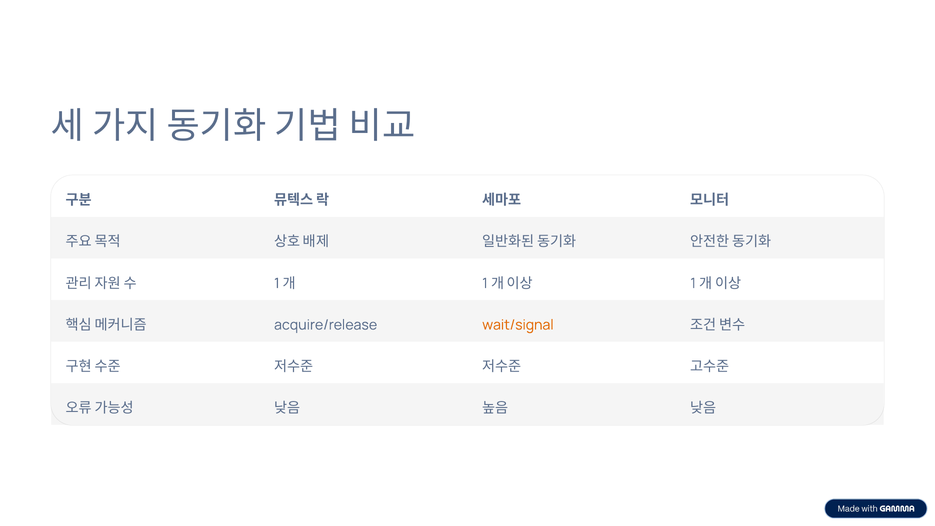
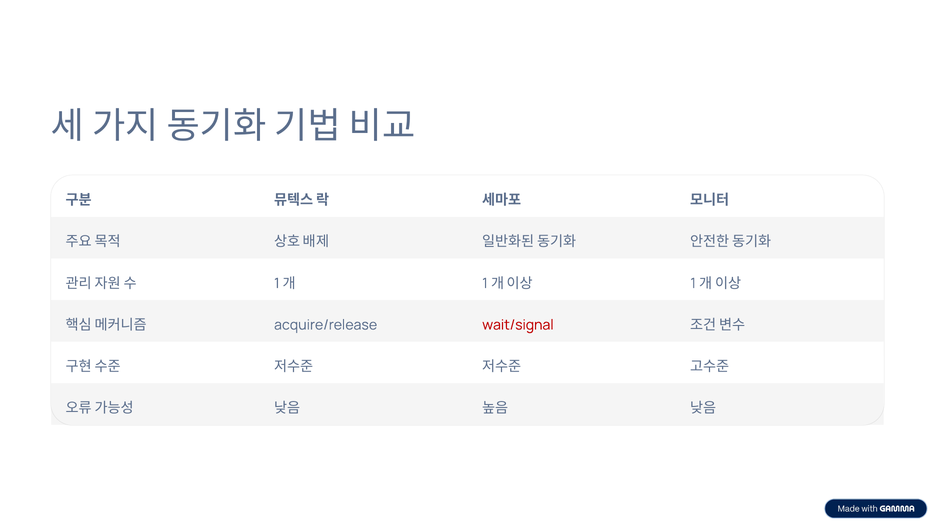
wait/signal colour: orange -> red
